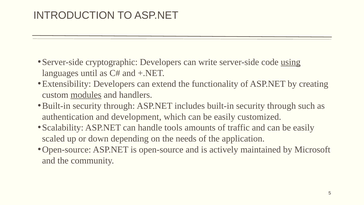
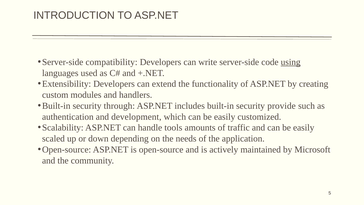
cryptographic: cryptographic -> compatibility
until: until -> used
modules underline: present -> none
includes built-in security through: through -> provide
